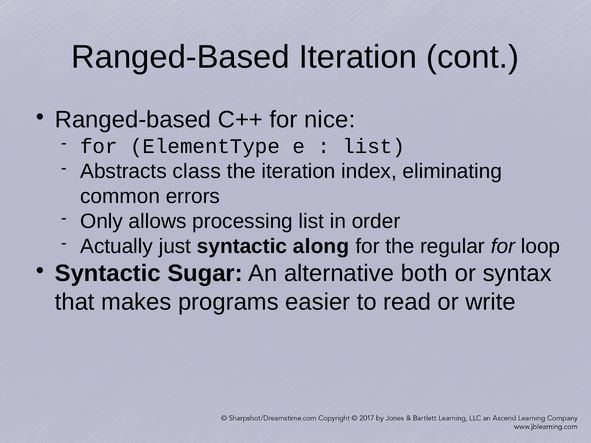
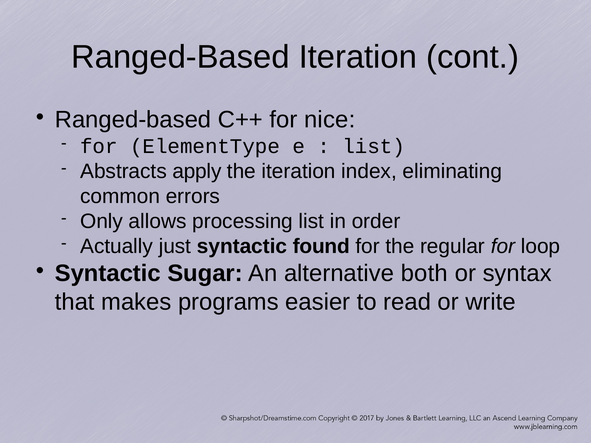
class: class -> apply
along: along -> found
